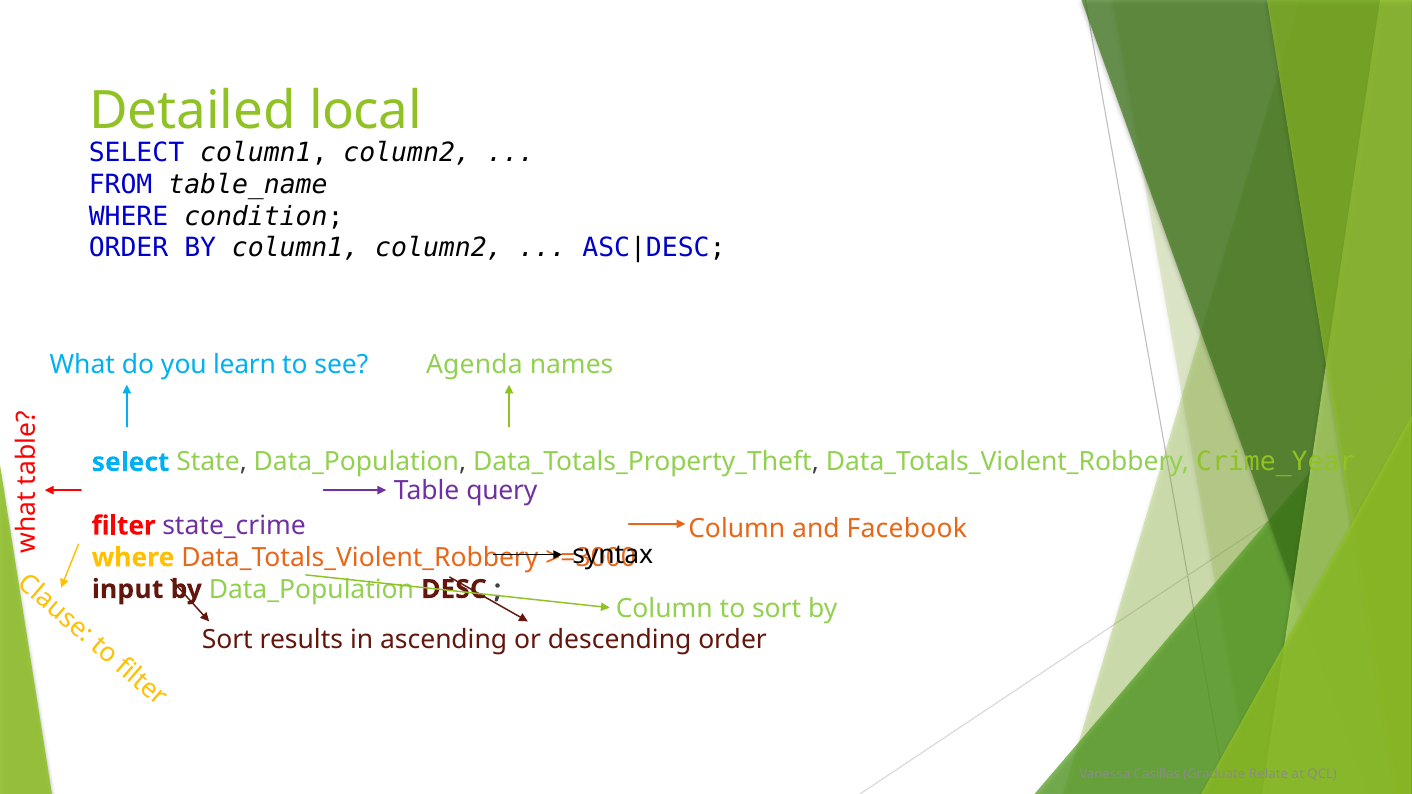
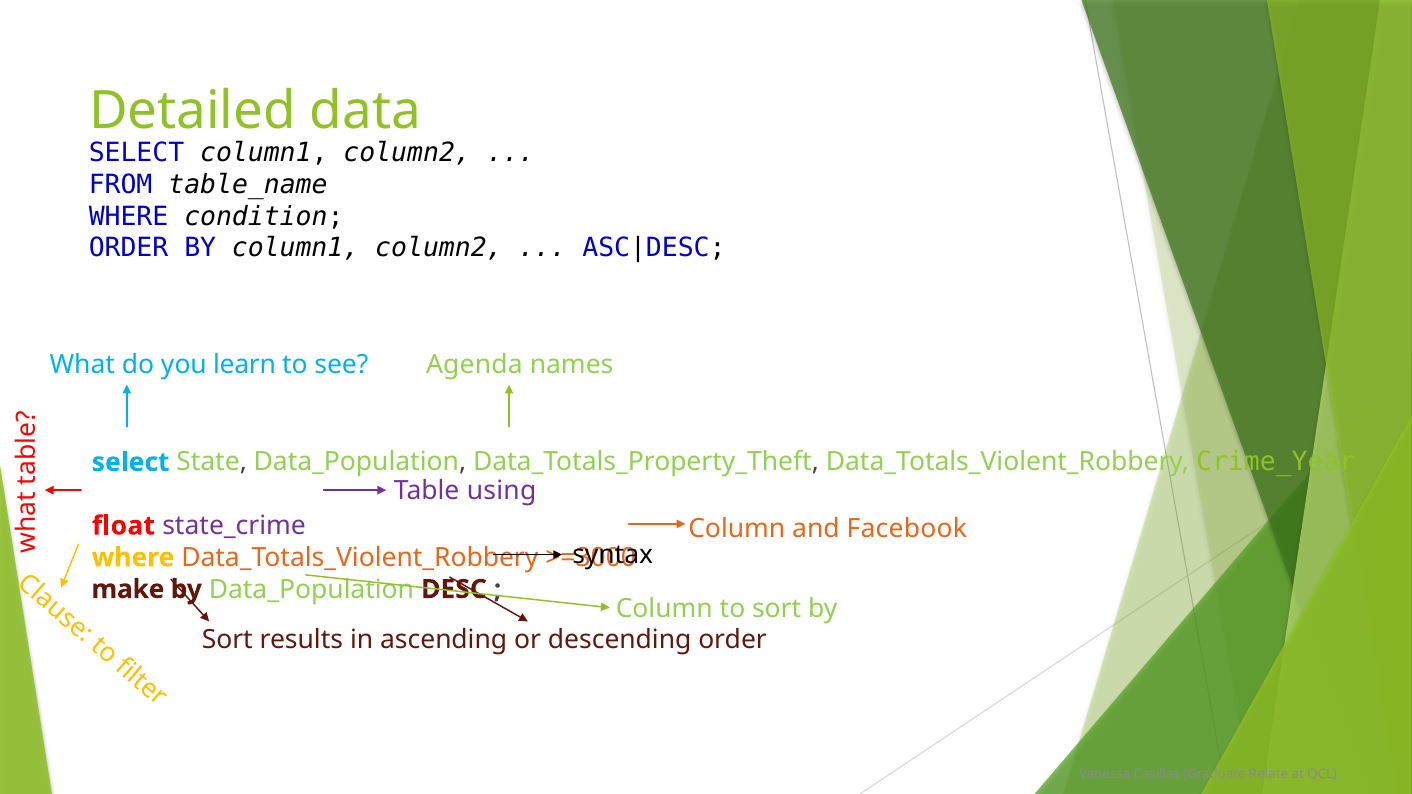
local: local -> data
query: query -> using
filter: filter -> float
input: input -> make
